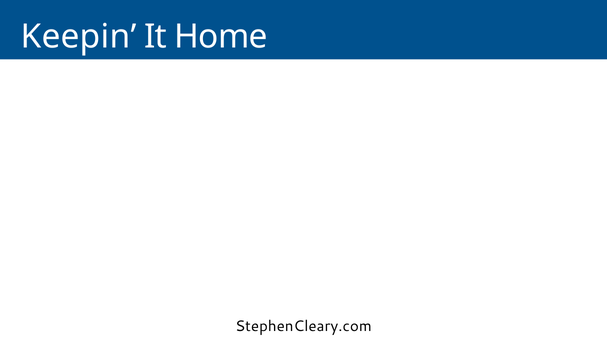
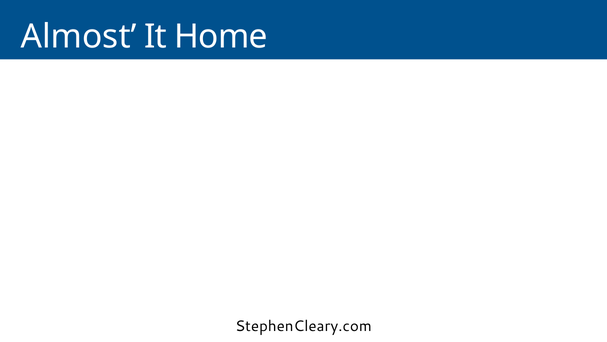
Keepin at (79, 37): Keepin -> Almost
